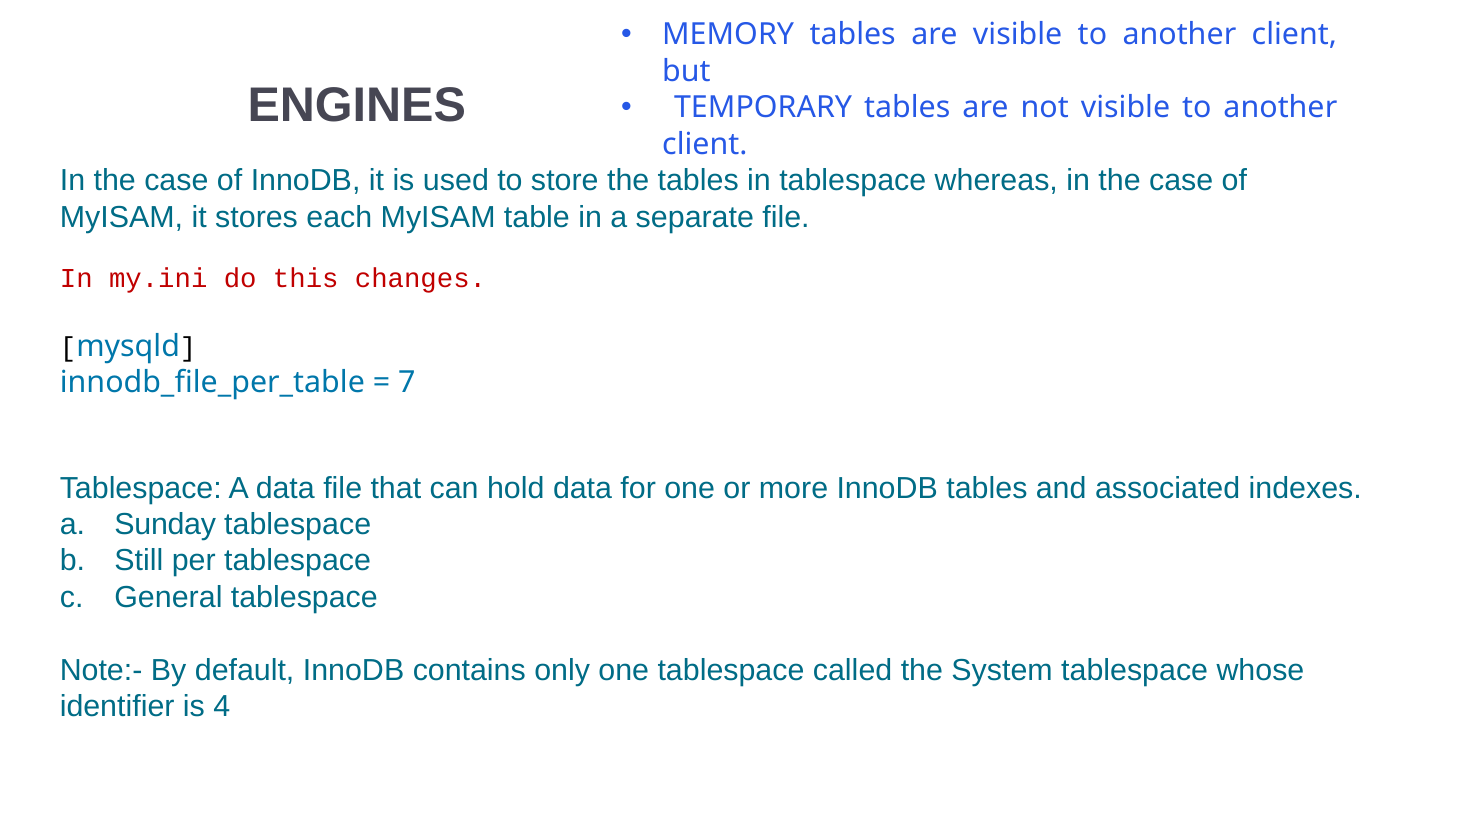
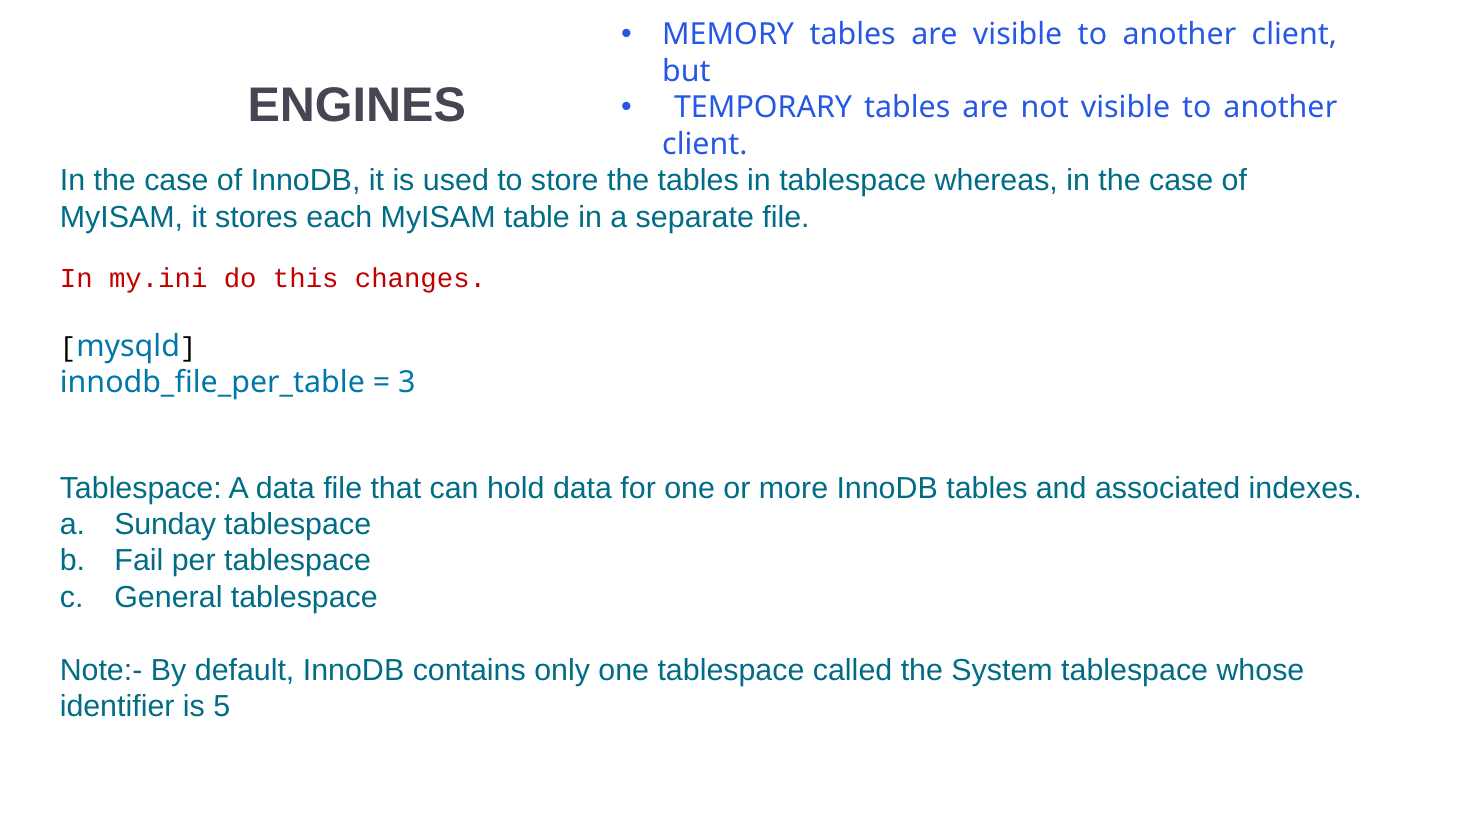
7: 7 -> 3
Still: Still -> Fail
4: 4 -> 5
